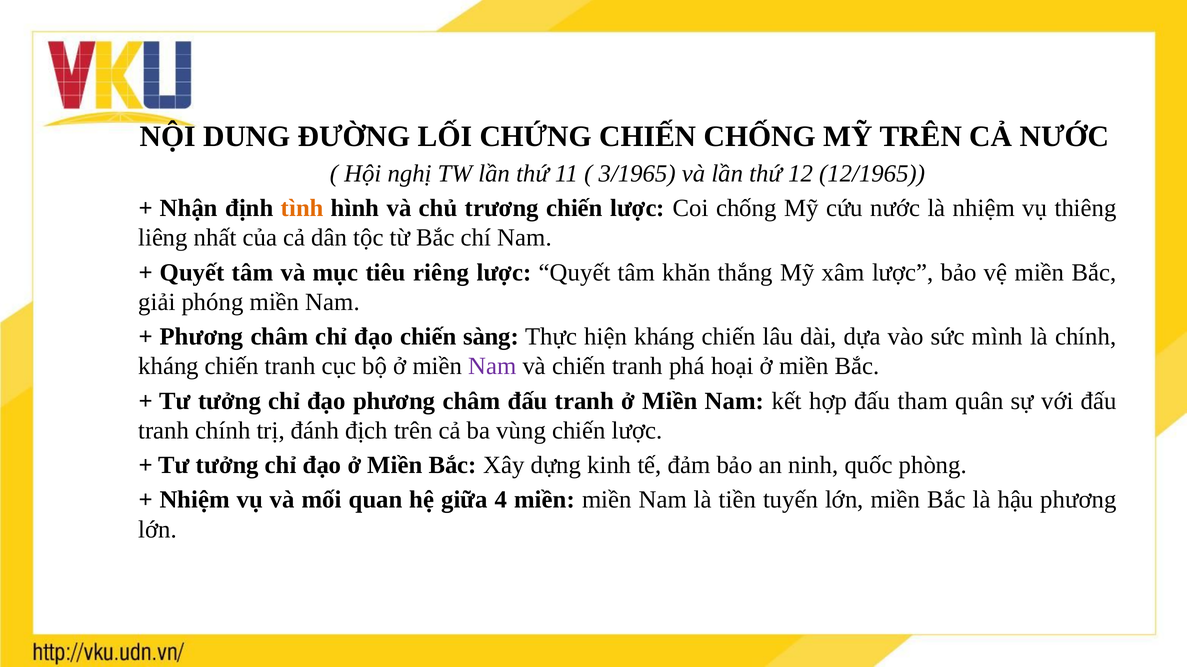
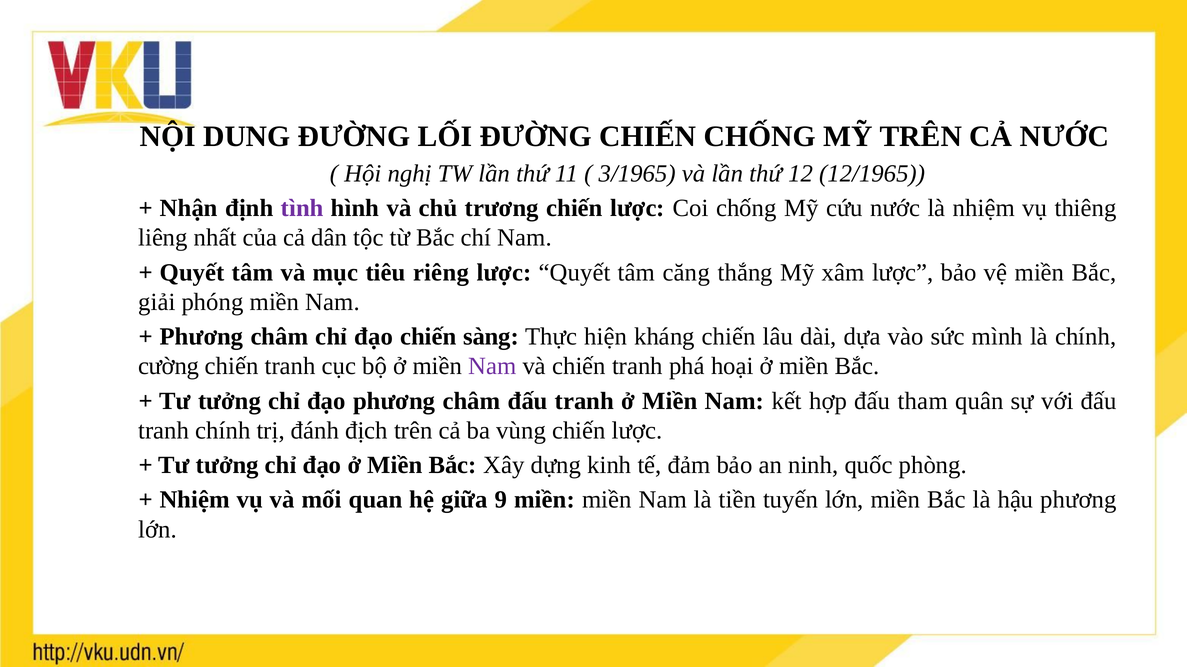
LỐI CHỨNG: CHỨNG -> ĐƯỜNG
tình colour: orange -> purple
khăn: khăn -> căng
kháng at (169, 367): kháng -> cường
4: 4 -> 9
